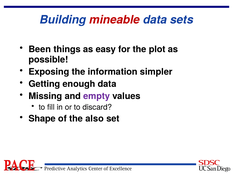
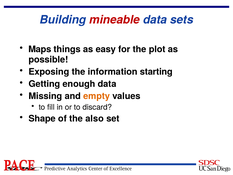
Been: Been -> Maps
simpler: simpler -> starting
empty colour: purple -> orange
